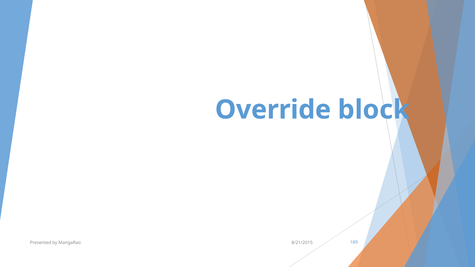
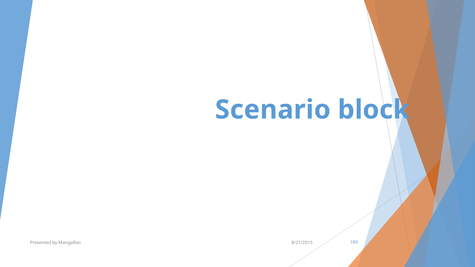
Override: Override -> Scenario
